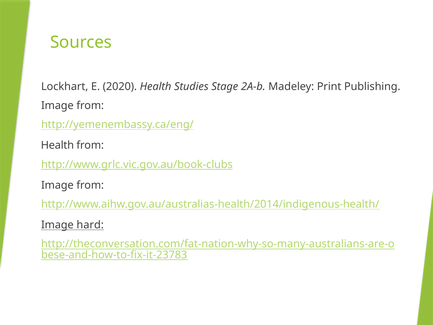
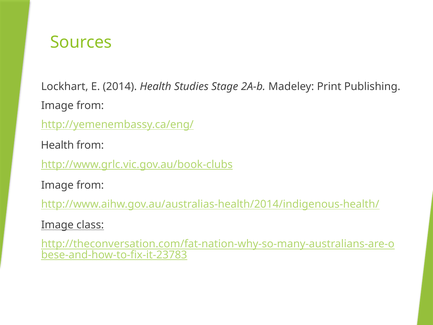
2020: 2020 -> 2014
hard: hard -> class
